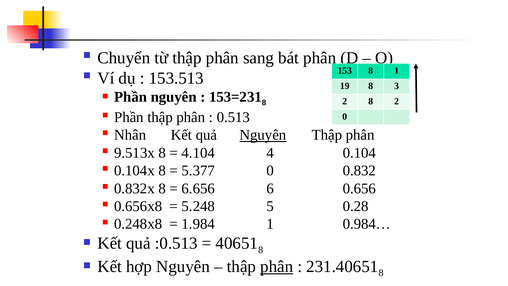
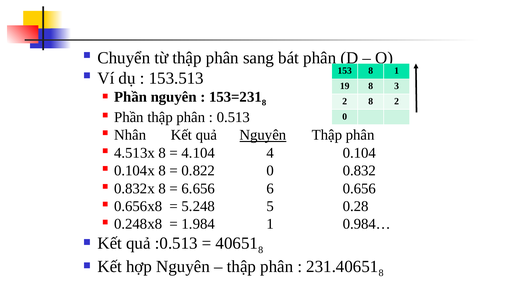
9.513x: 9.513x -> 4.513x
5.377: 5.377 -> 0.822
phân at (277, 266) underline: present -> none
